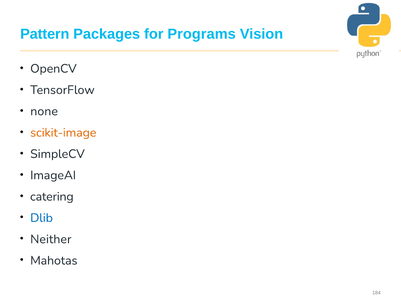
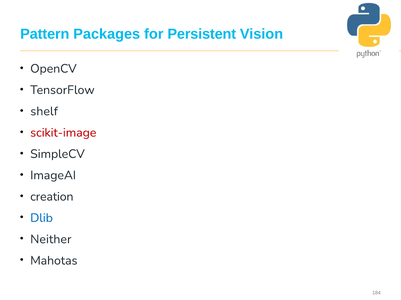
Programs: Programs -> Persistent
none: none -> shelf
scikit-image colour: orange -> red
catering: catering -> creation
